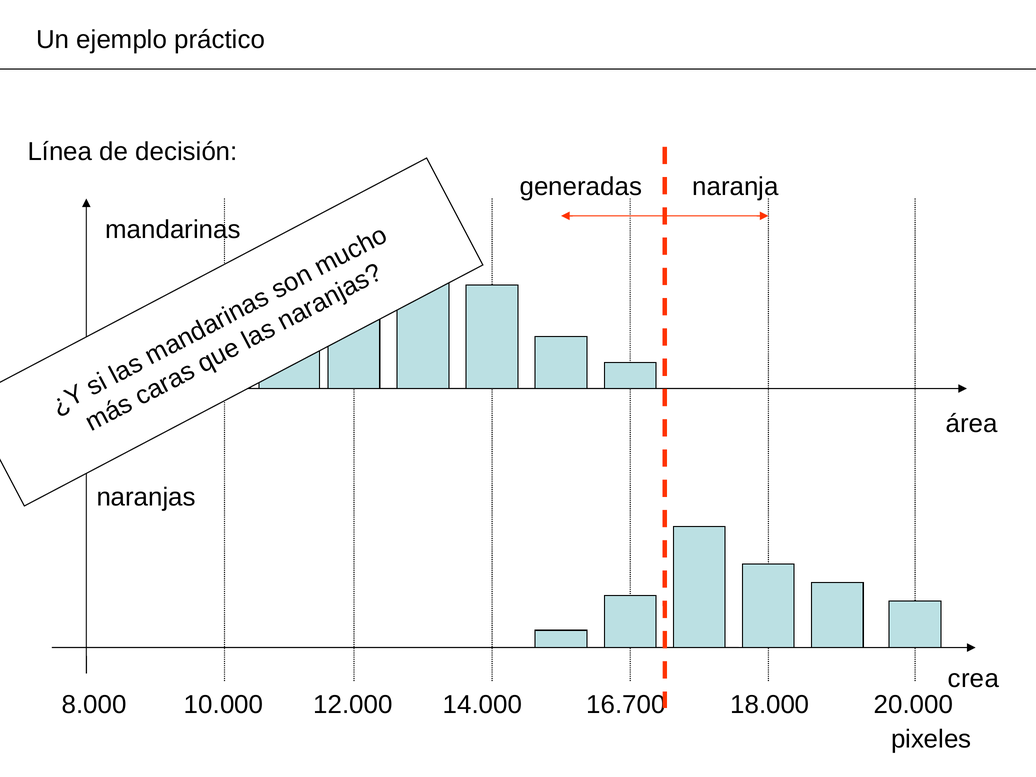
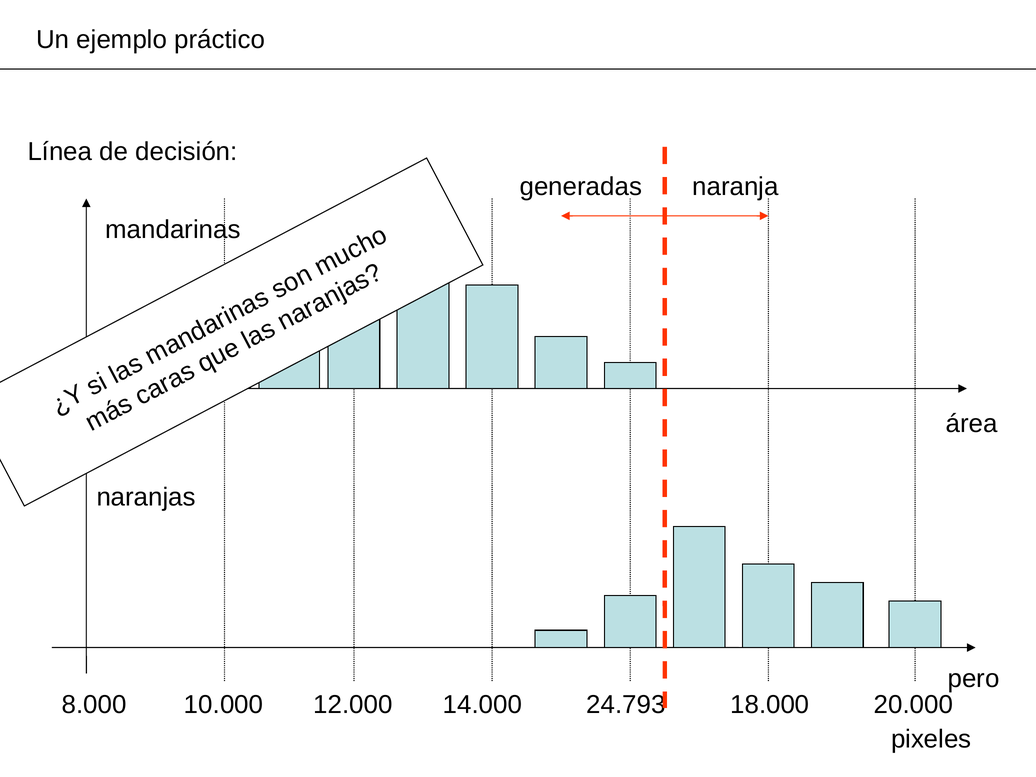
crea: crea -> pero
16.700: 16.700 -> 24.793
